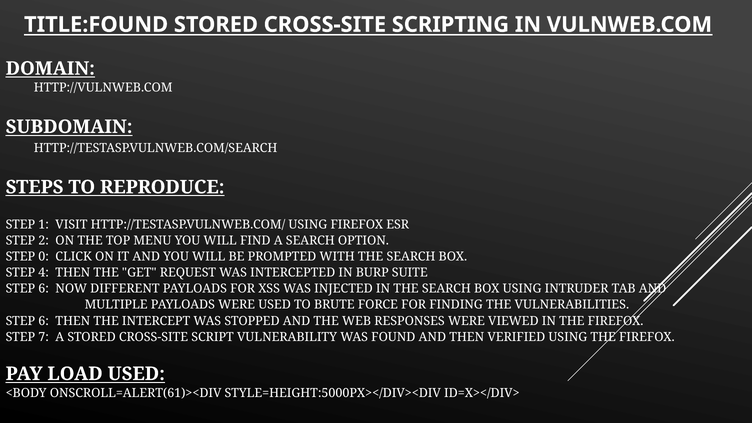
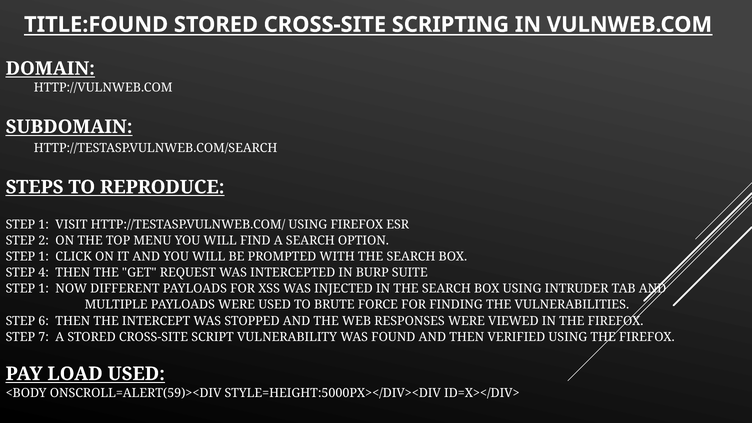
0 at (44, 257): 0 -> 1
6 at (44, 289): 6 -> 1
ONSCROLL=ALERT(61)><DIV: ONSCROLL=ALERT(61)><DIV -> ONSCROLL=ALERT(59)><DIV
